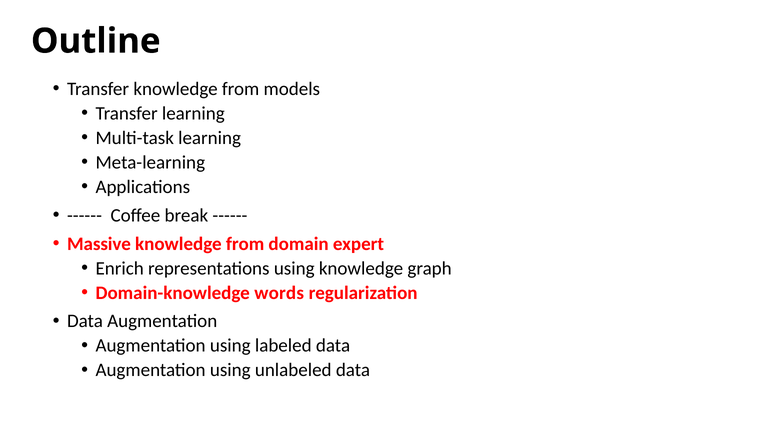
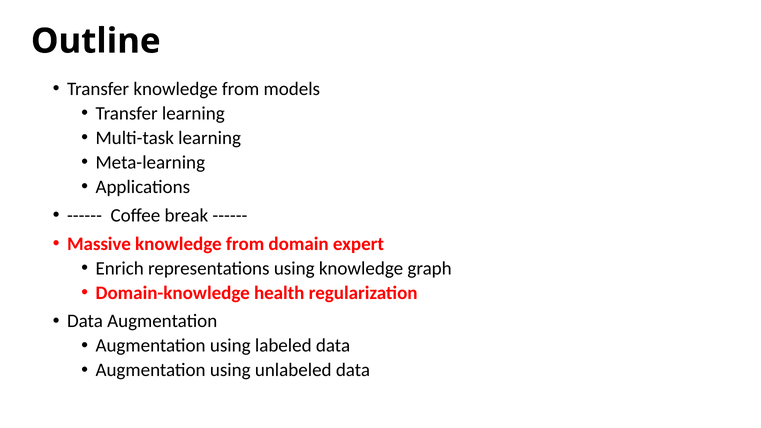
words: words -> health
